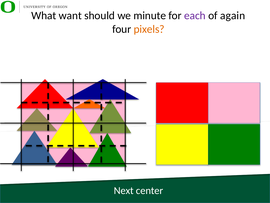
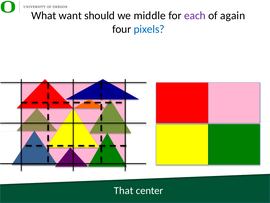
minute: minute -> middle
pixels colour: orange -> blue
Next: Next -> That
